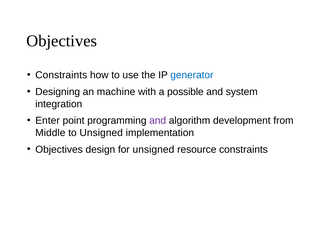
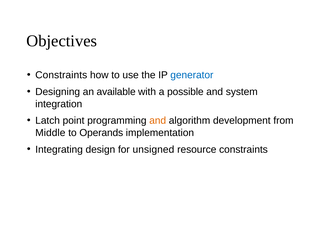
machine: machine -> available
Enter: Enter -> Latch
and at (158, 121) colour: purple -> orange
to Unsigned: Unsigned -> Operands
Objectives at (59, 149): Objectives -> Integrating
